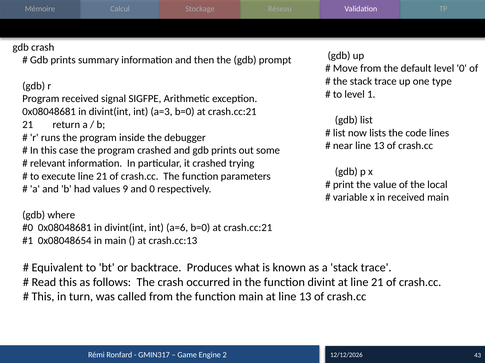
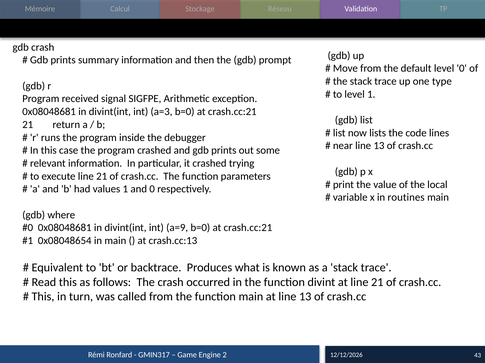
values 9: 9 -> 1
in received: received -> routines
a=6: a=6 -> a=9
